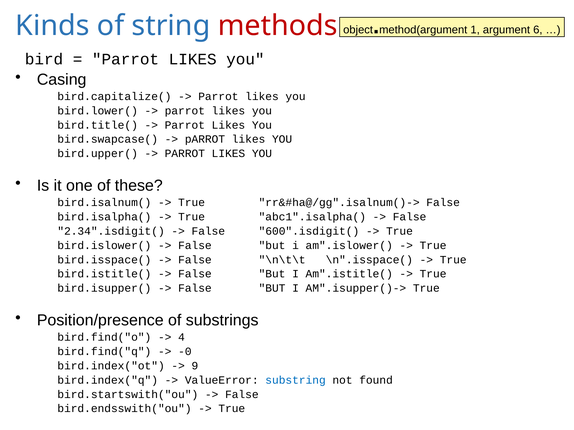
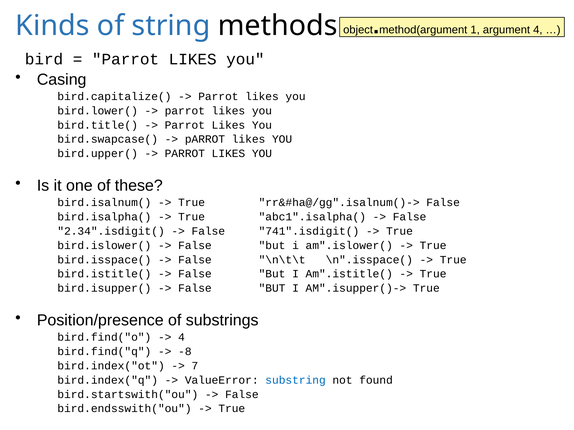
methods colour: red -> black
argument 6: 6 -> 4
600".isdigit(: 600".isdigit( -> 741".isdigit(
-0: -0 -> -8
9: 9 -> 7
